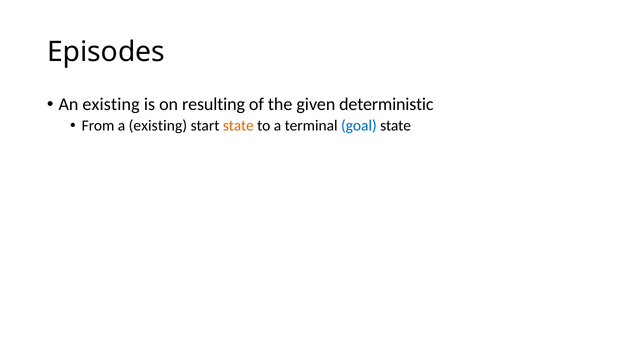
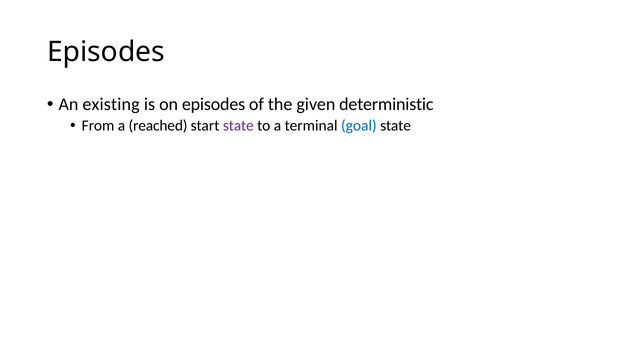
on resulting: resulting -> episodes
a existing: existing -> reached
state at (238, 126) colour: orange -> purple
